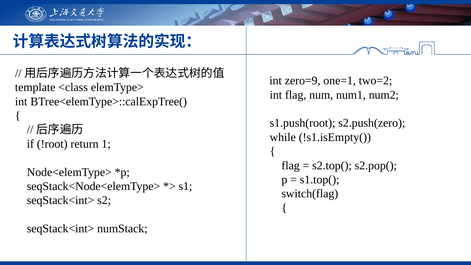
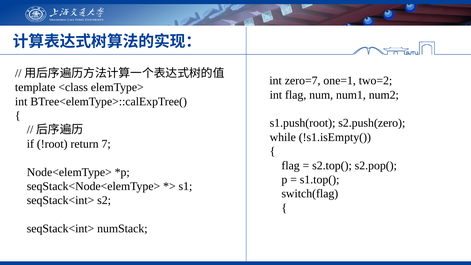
zero=9: zero=9 -> zero=7
1: 1 -> 7
